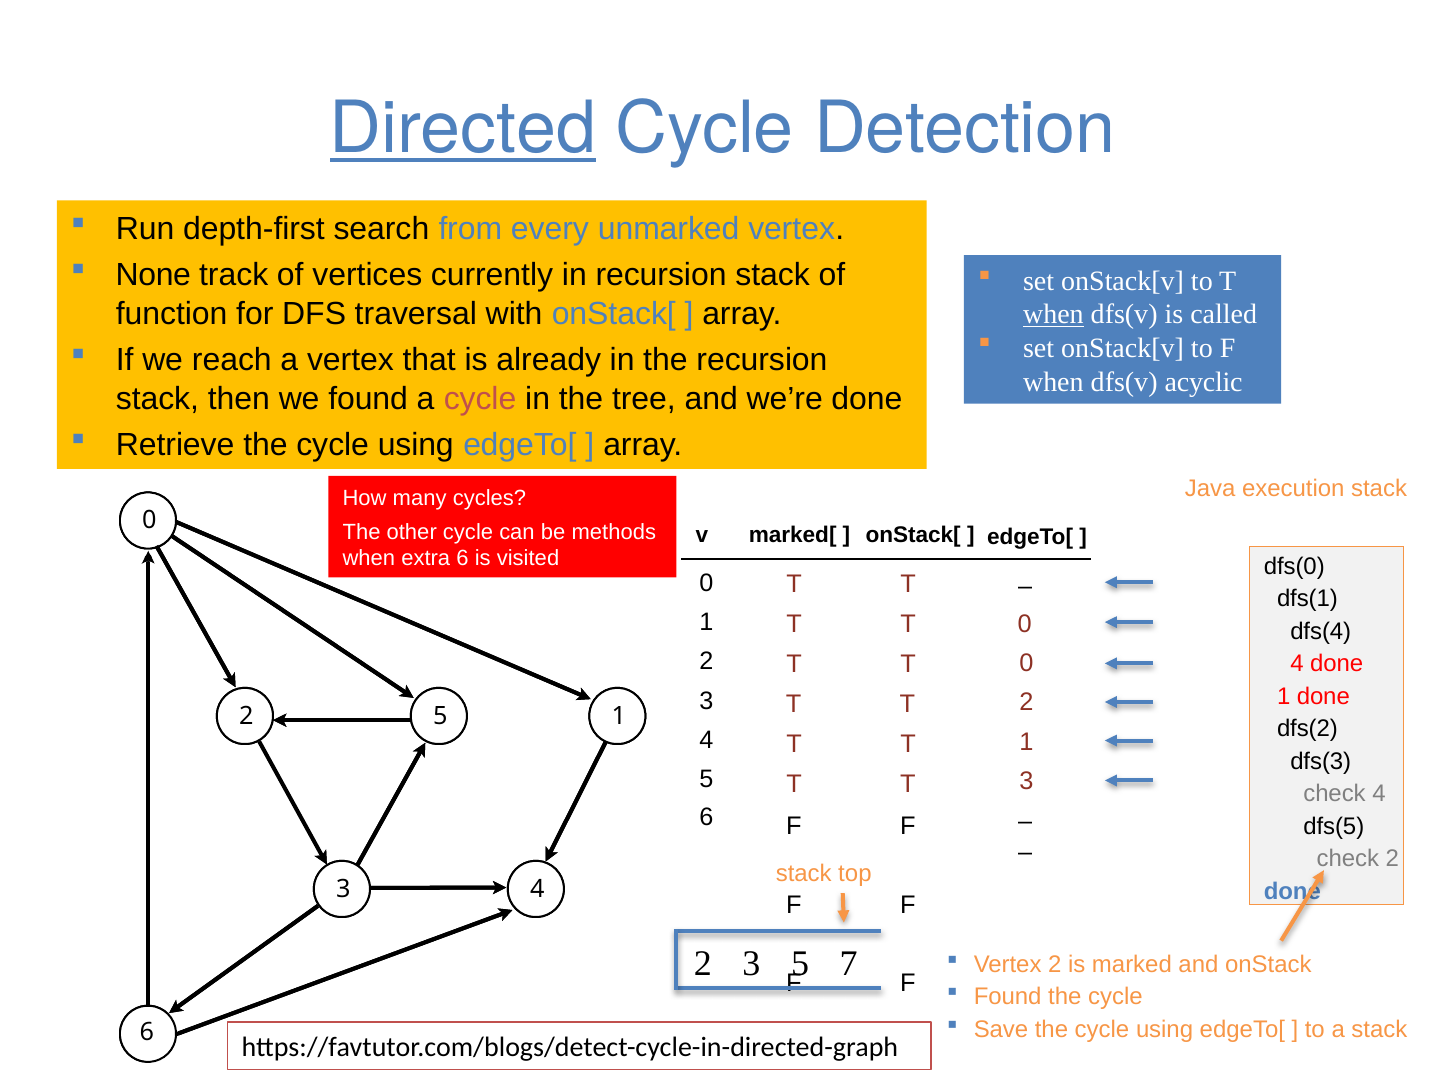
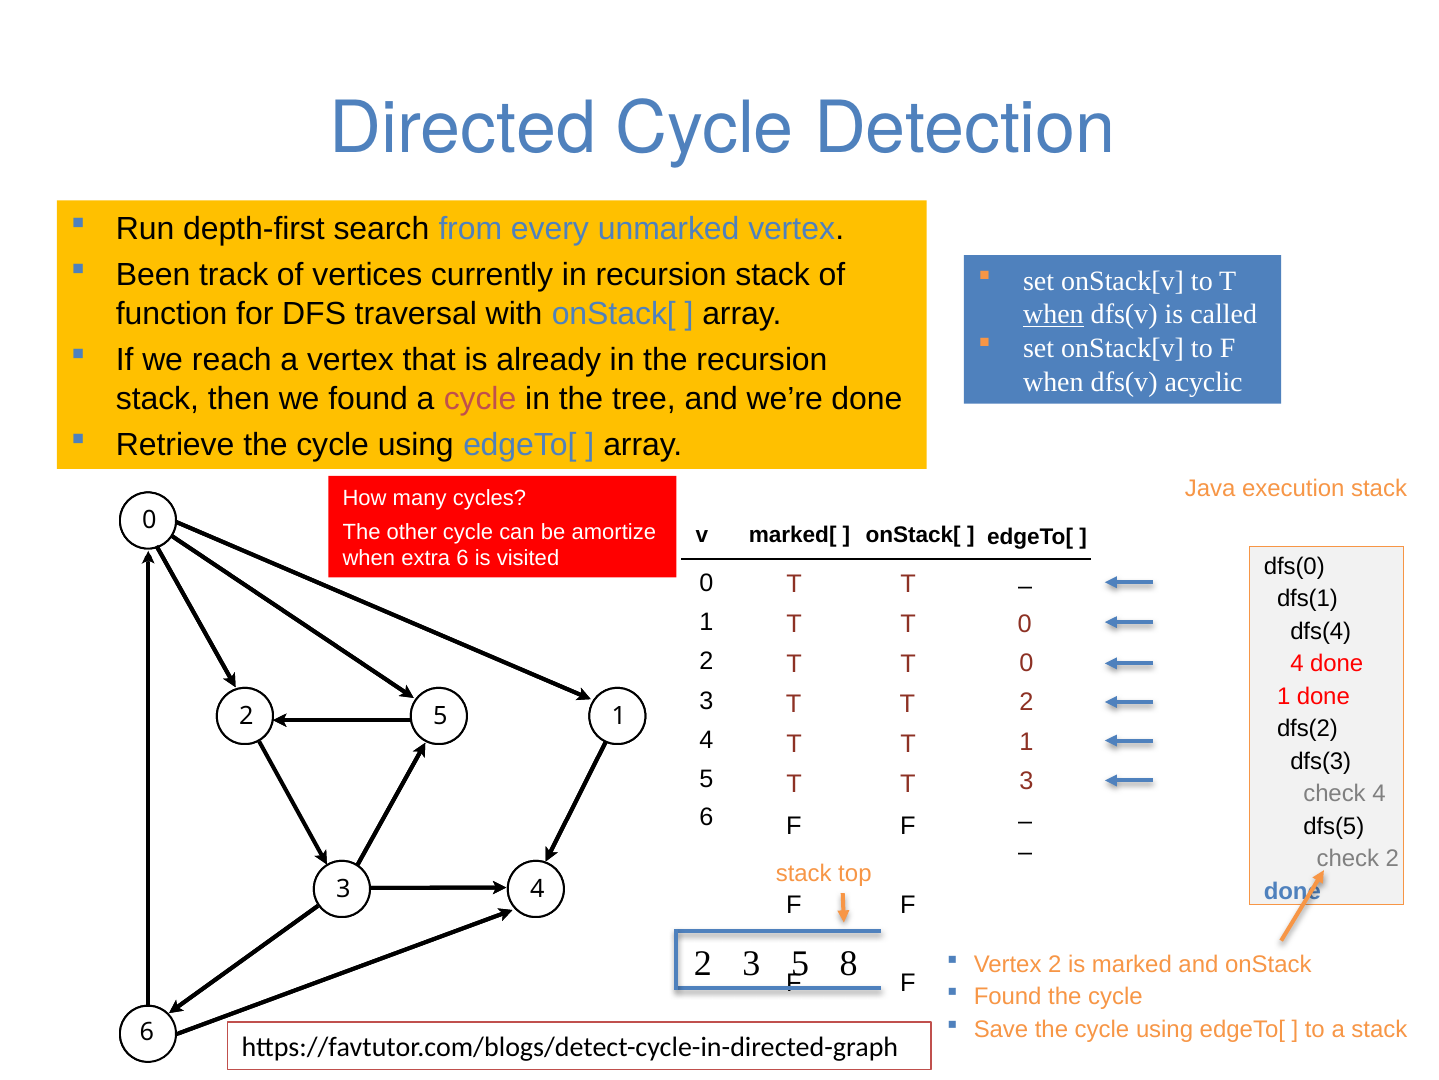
Directed underline: present -> none
None: None -> Been
methods: methods -> amortize
7: 7 -> 8
